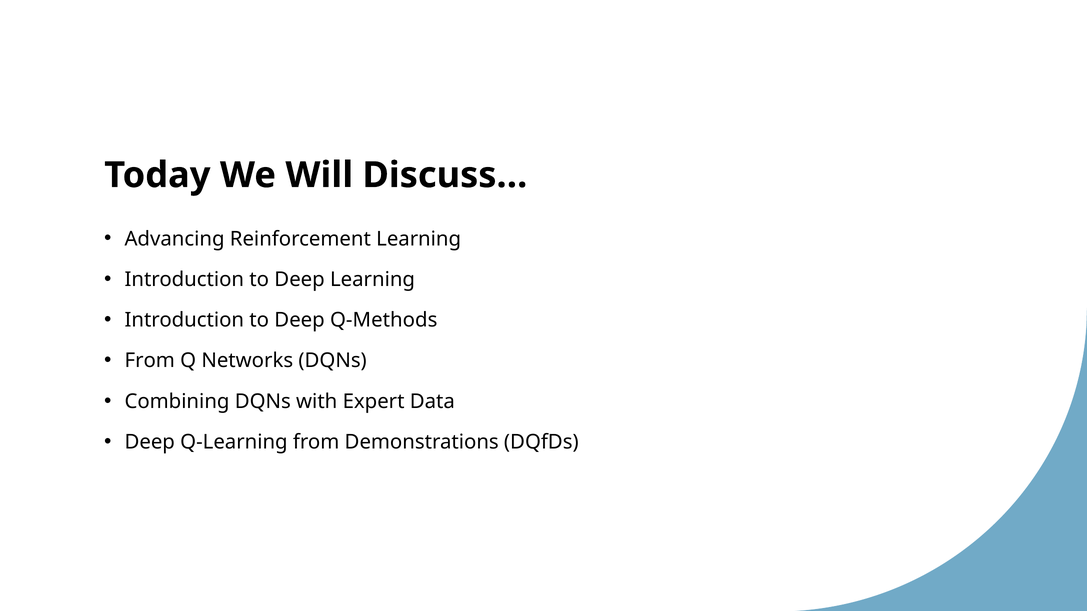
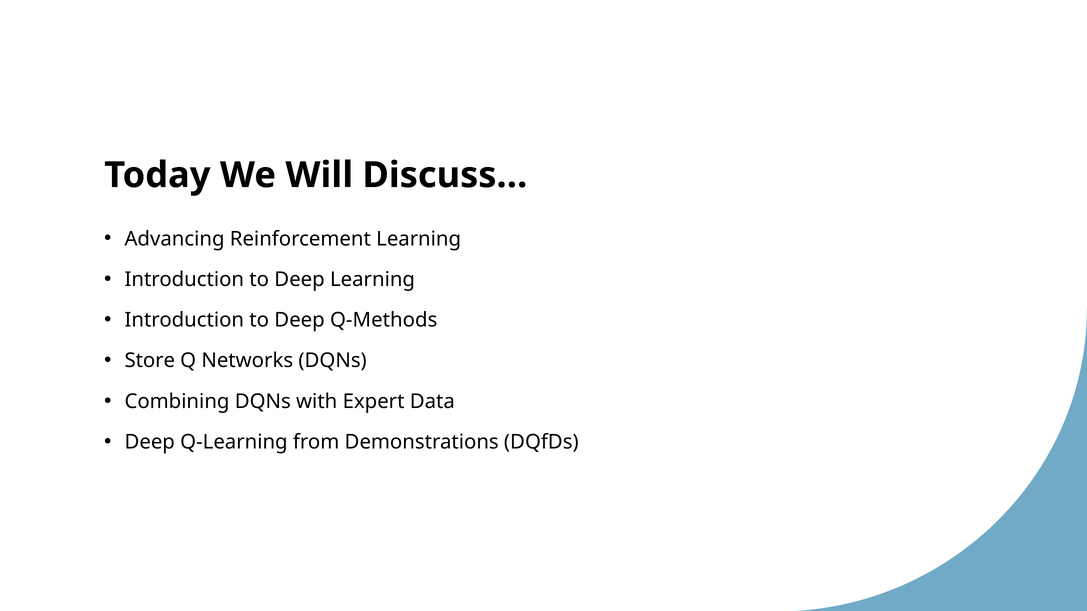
From at (150, 361): From -> Store
